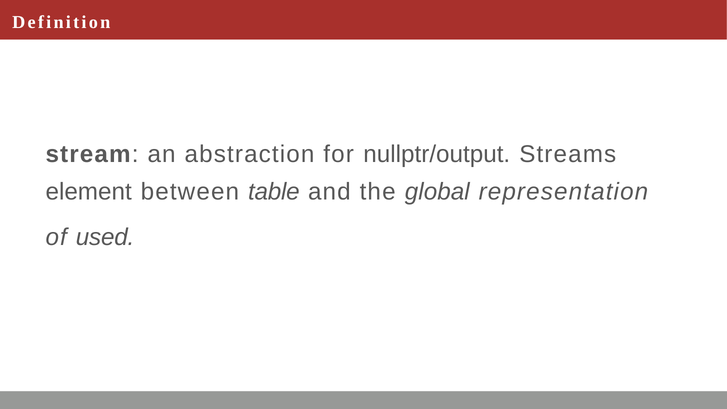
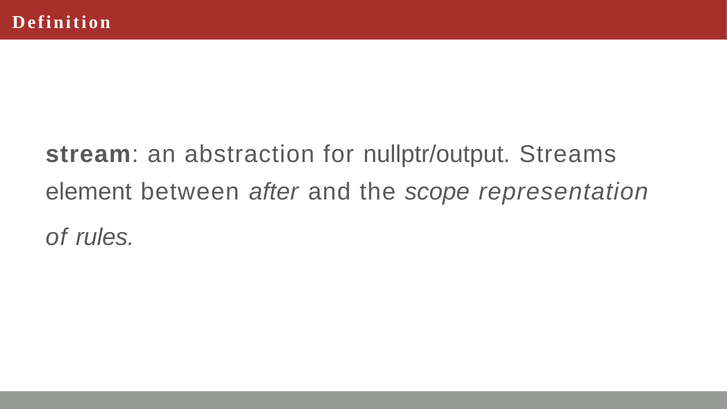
table: table -> after
global: global -> scope
used: used -> rules
